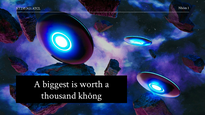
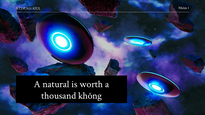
biggest: biggest -> natural
